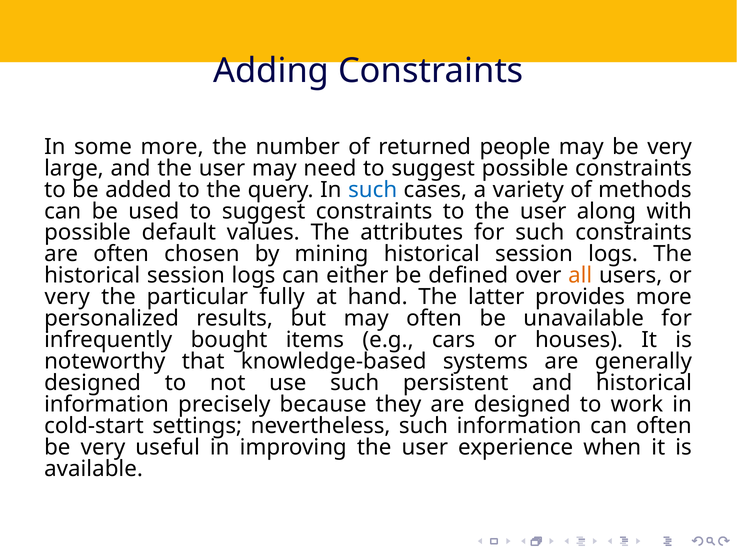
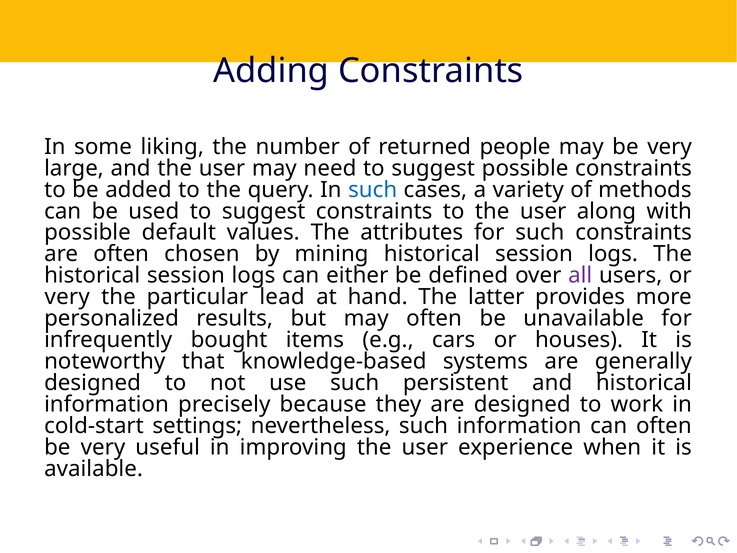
some more: more -> liking
all colour: orange -> purple
fully: fully -> lead
